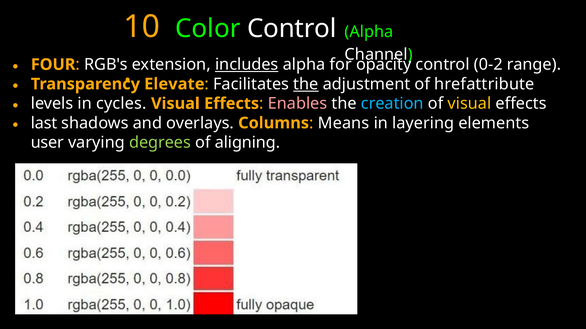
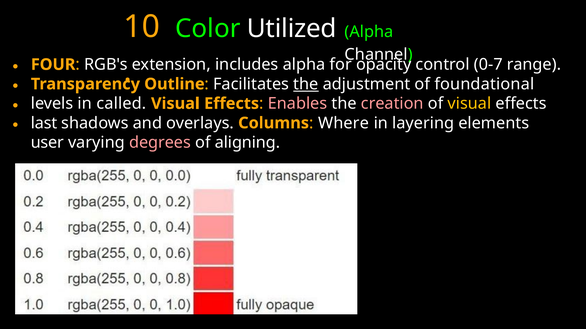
Color Control: Control -> Utilized
includes underline: present -> none
0-2: 0-2 -> 0-7
Elevate: Elevate -> Outline
hrefattribute: hrefattribute -> foundational
cycles: cycles -> called
creation colour: light blue -> pink
Means: Means -> Where
degrees colour: light green -> pink
